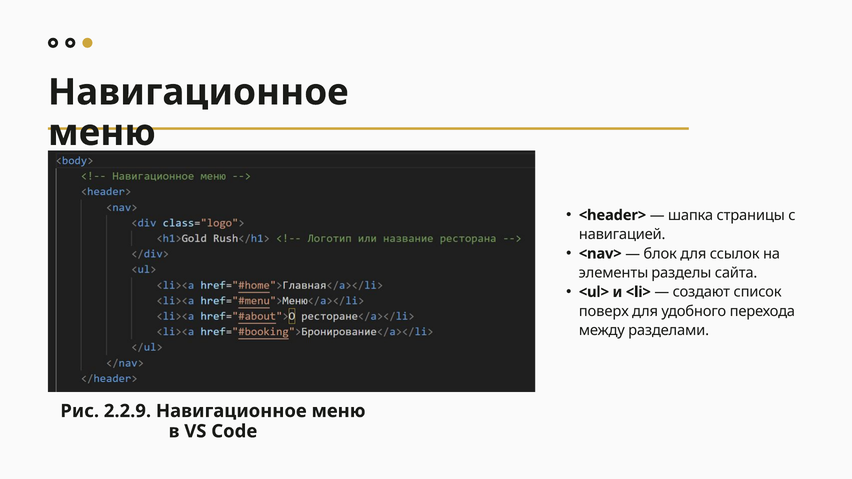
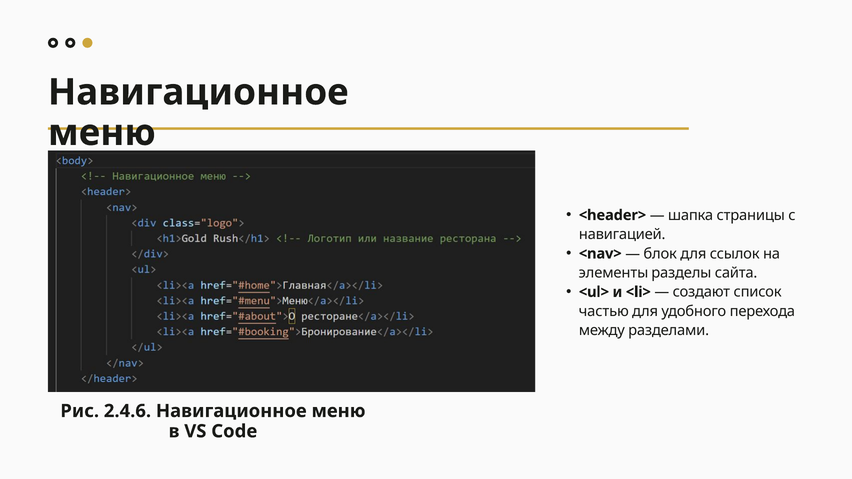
поверх: поверх -> частью
2.2.9: 2.2.9 -> 2.4.6
